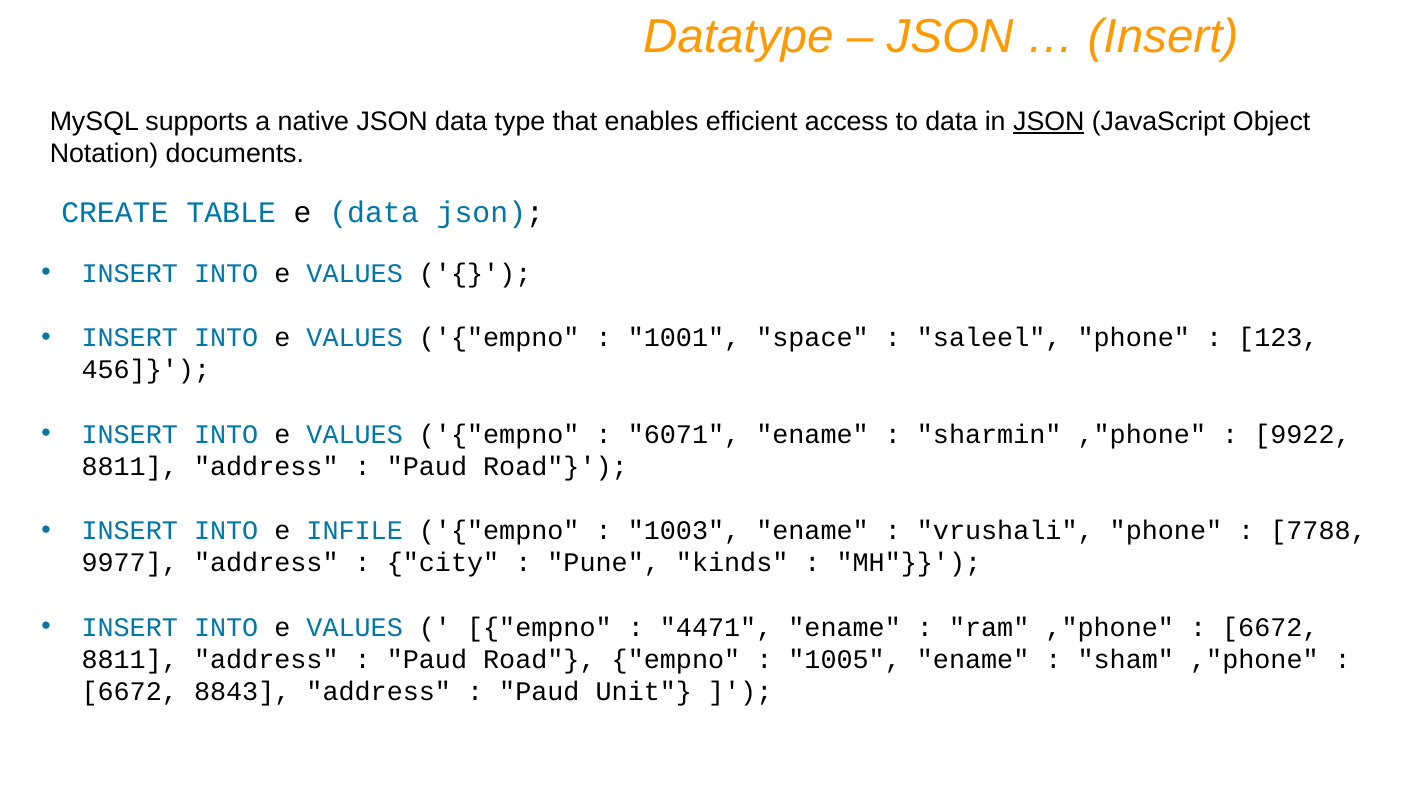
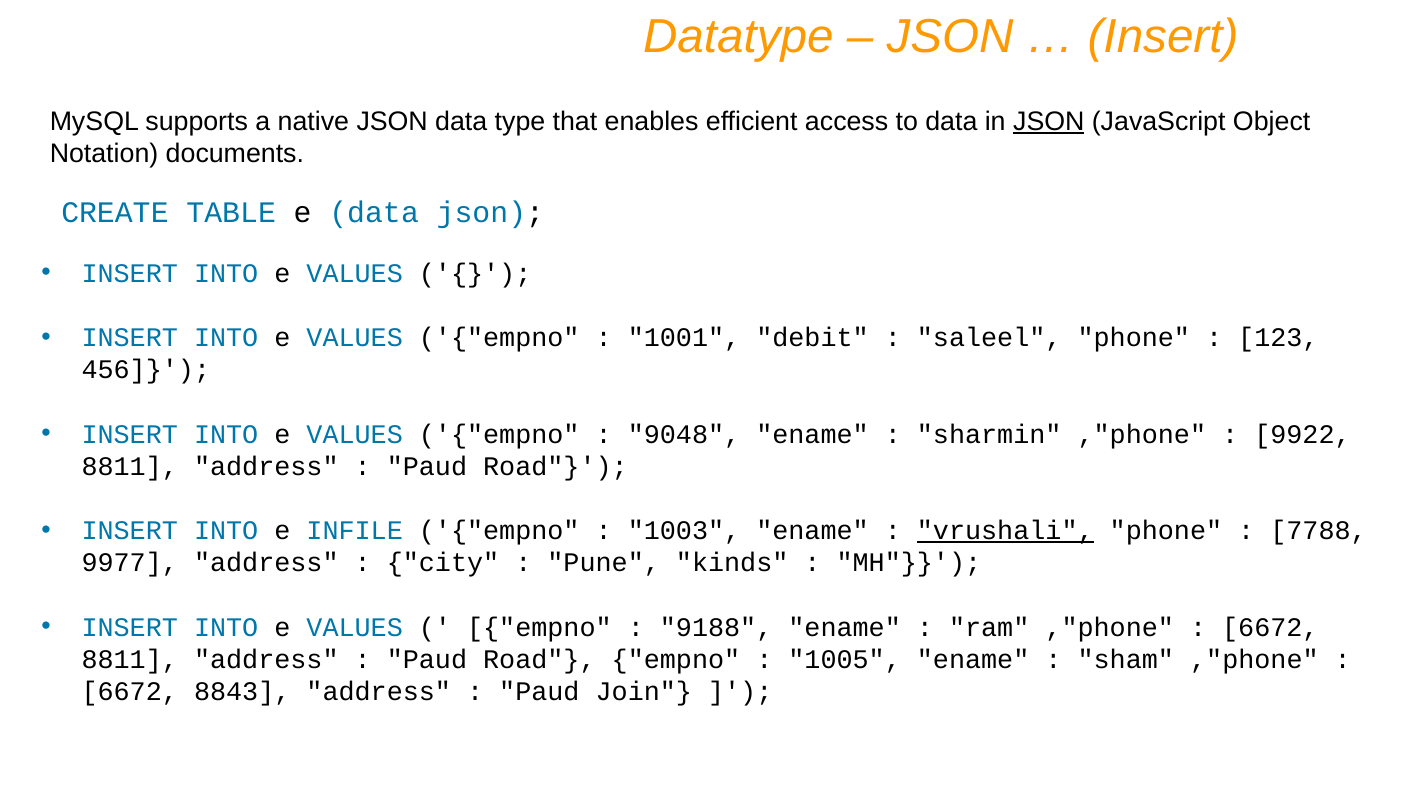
space: space -> debit
6071: 6071 -> 9048
vrushali underline: none -> present
4471: 4471 -> 9188
Unit: Unit -> Join
